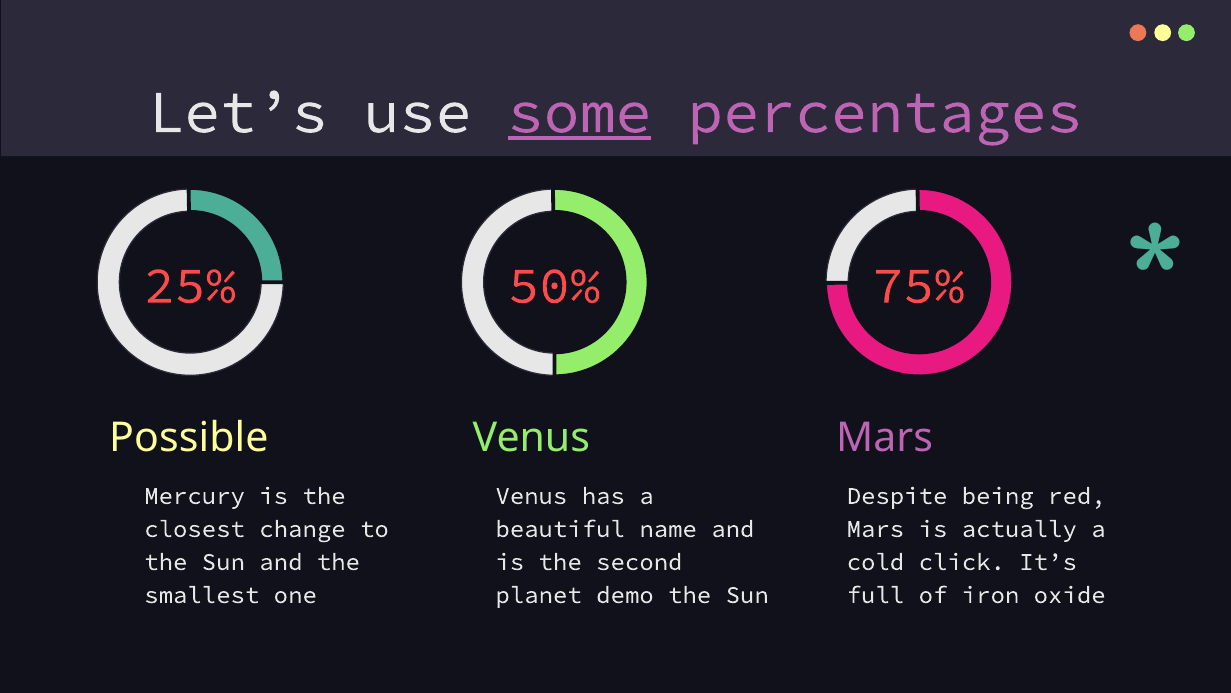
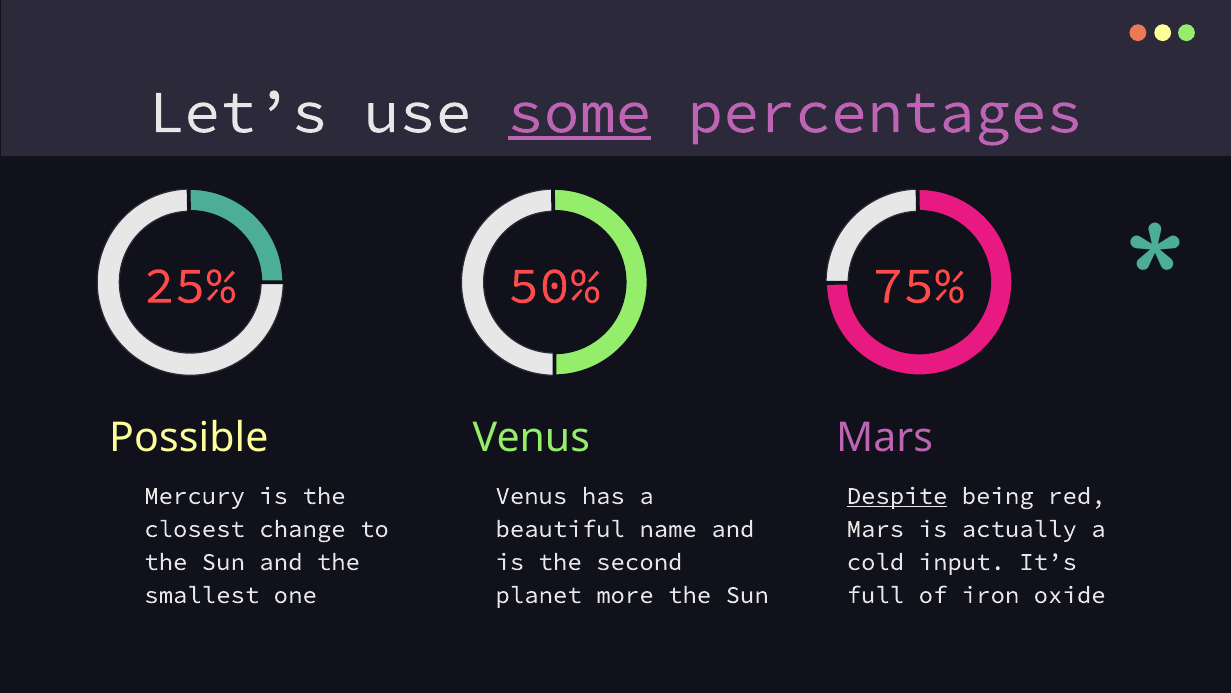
Despite underline: none -> present
click: click -> input
demo: demo -> more
